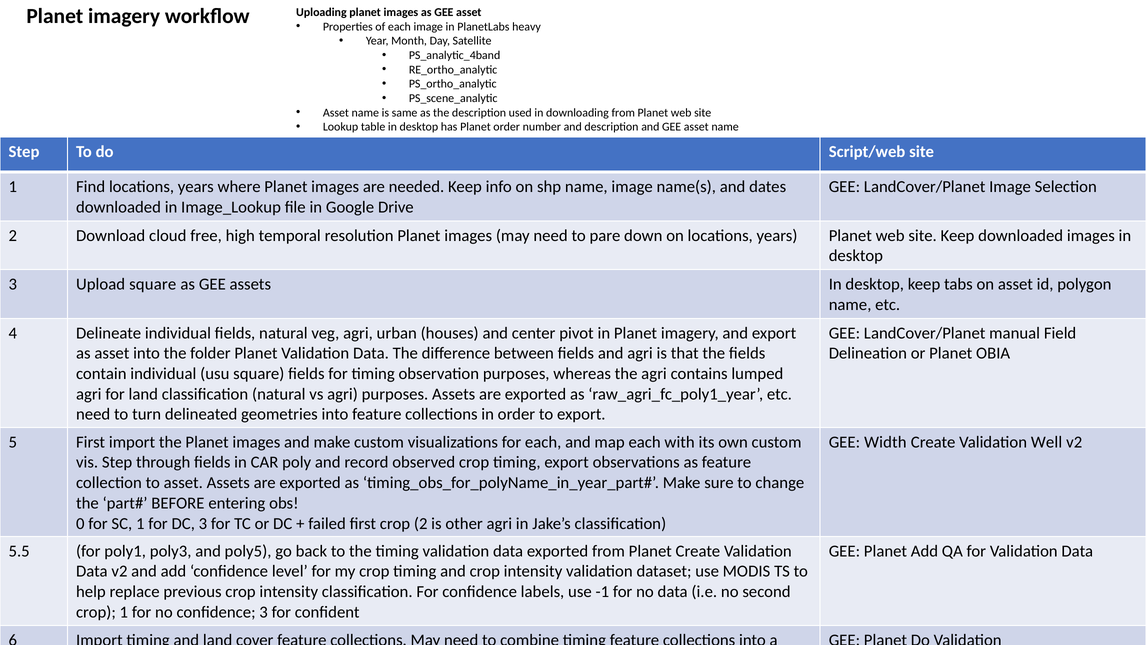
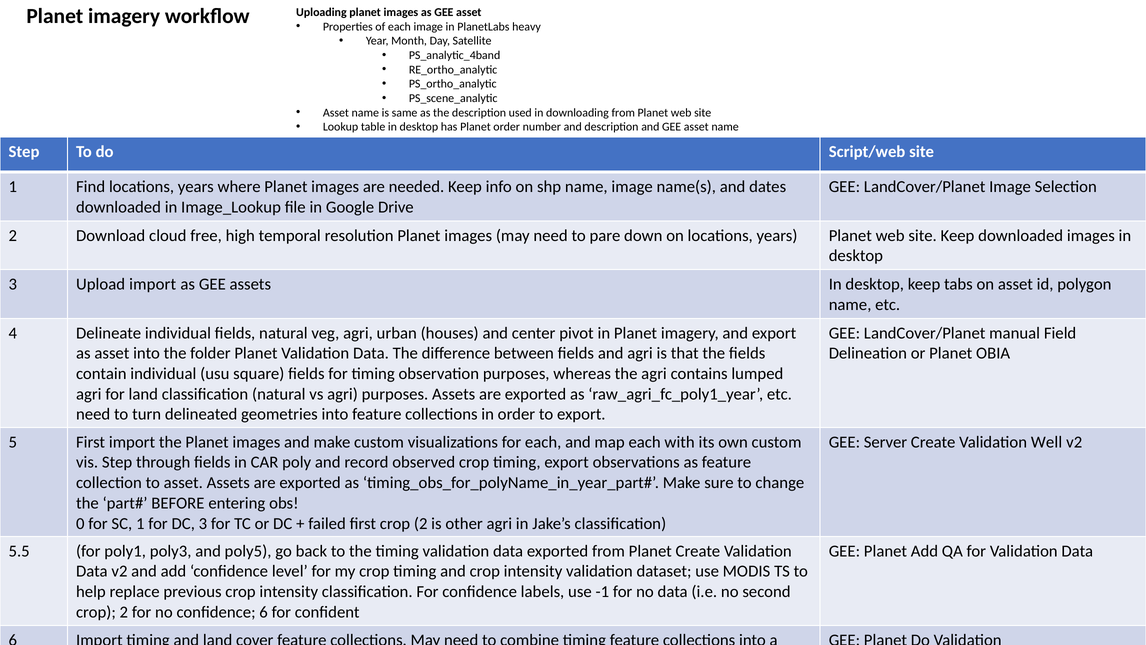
Upload square: square -> import
Width: Width -> Server
1 at (124, 612): 1 -> 2
confidence 3: 3 -> 6
